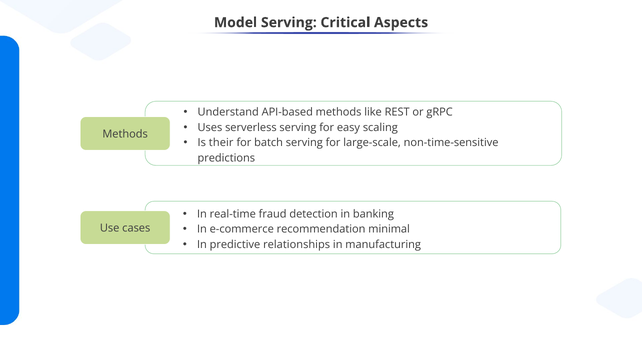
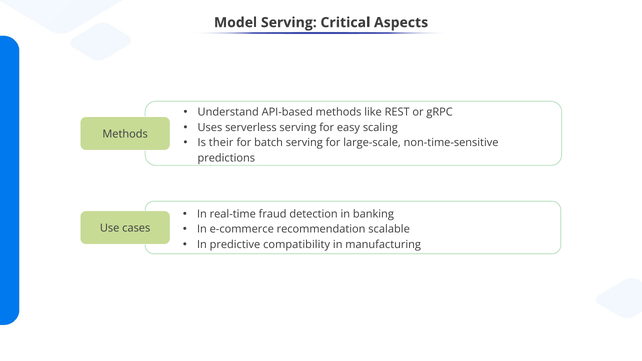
minimal: minimal -> scalable
relationships: relationships -> compatibility
